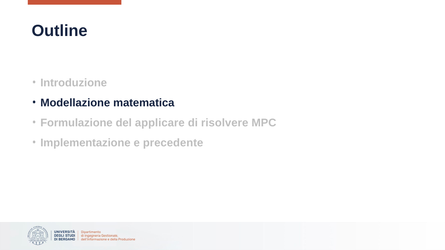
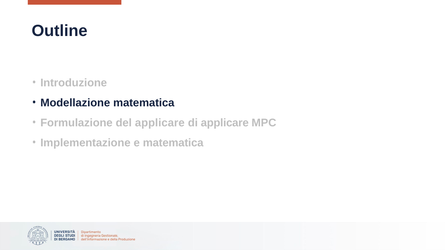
di risolvere: risolvere -> applicare
e precedente: precedente -> matematica
